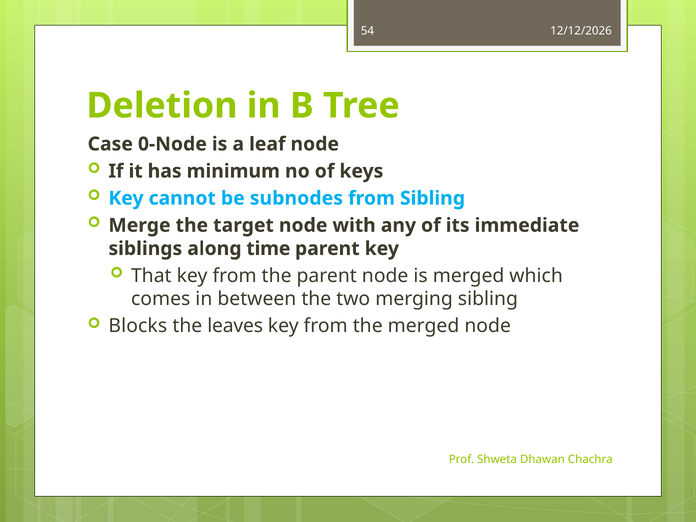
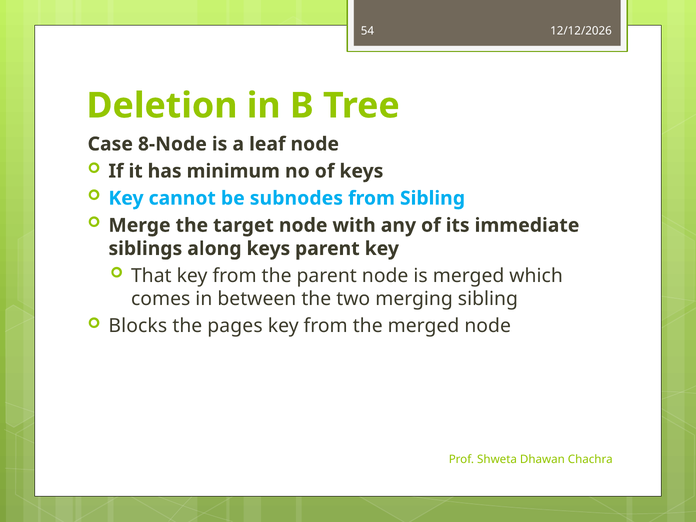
0-Node: 0-Node -> 8-Node
along time: time -> keys
leaves: leaves -> pages
